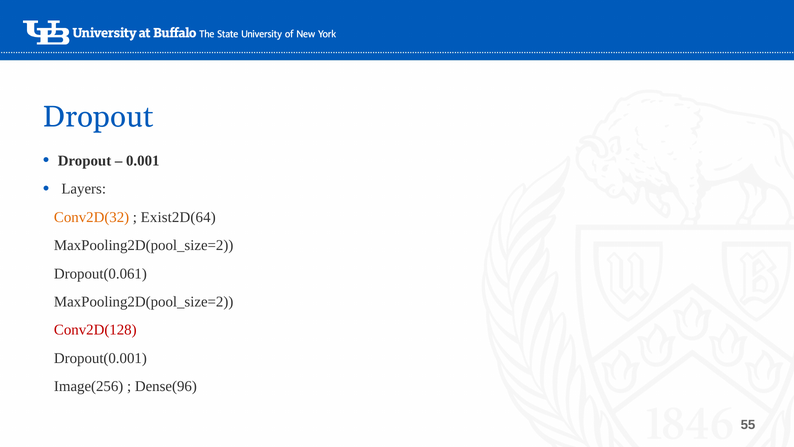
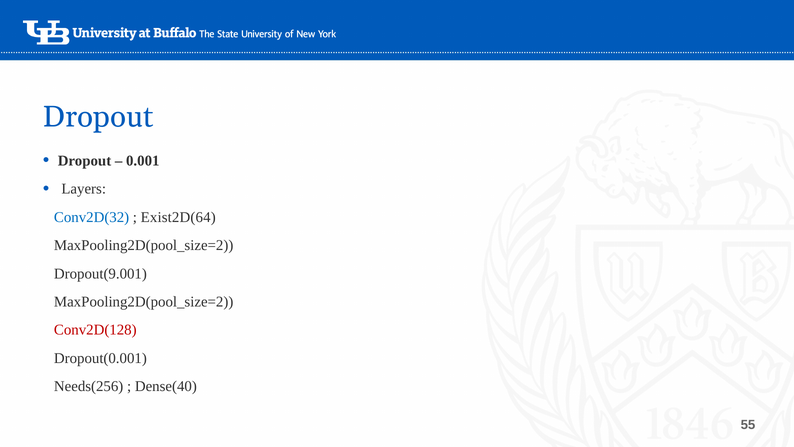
Conv2D(32 colour: orange -> blue
Dropout(0.061: Dropout(0.061 -> Dropout(9.001
Image(256: Image(256 -> Needs(256
Dense(96: Dense(96 -> Dense(40
